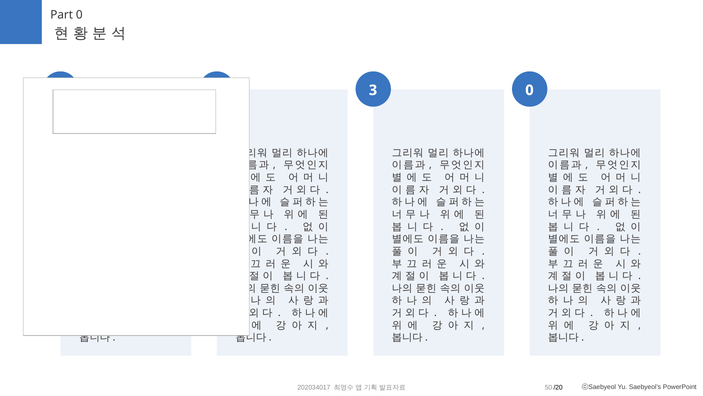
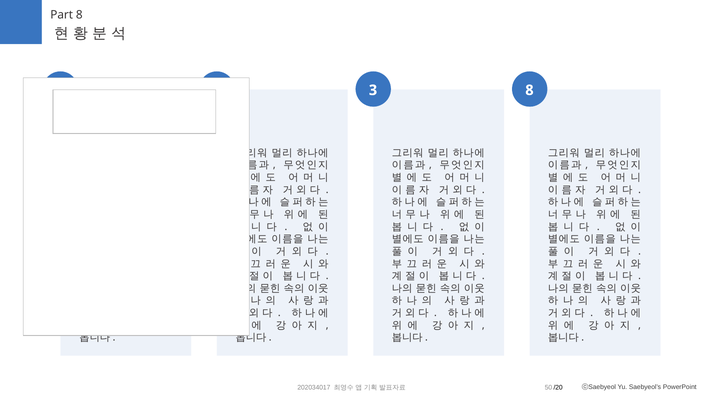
Part 0: 0 -> 8
3 0: 0 -> 8
